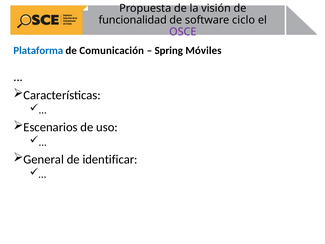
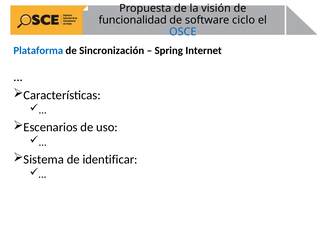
OSCE colour: purple -> blue
Comunicación: Comunicación -> Sincronización
Móviles: Móviles -> Internet
General: General -> Sistema
